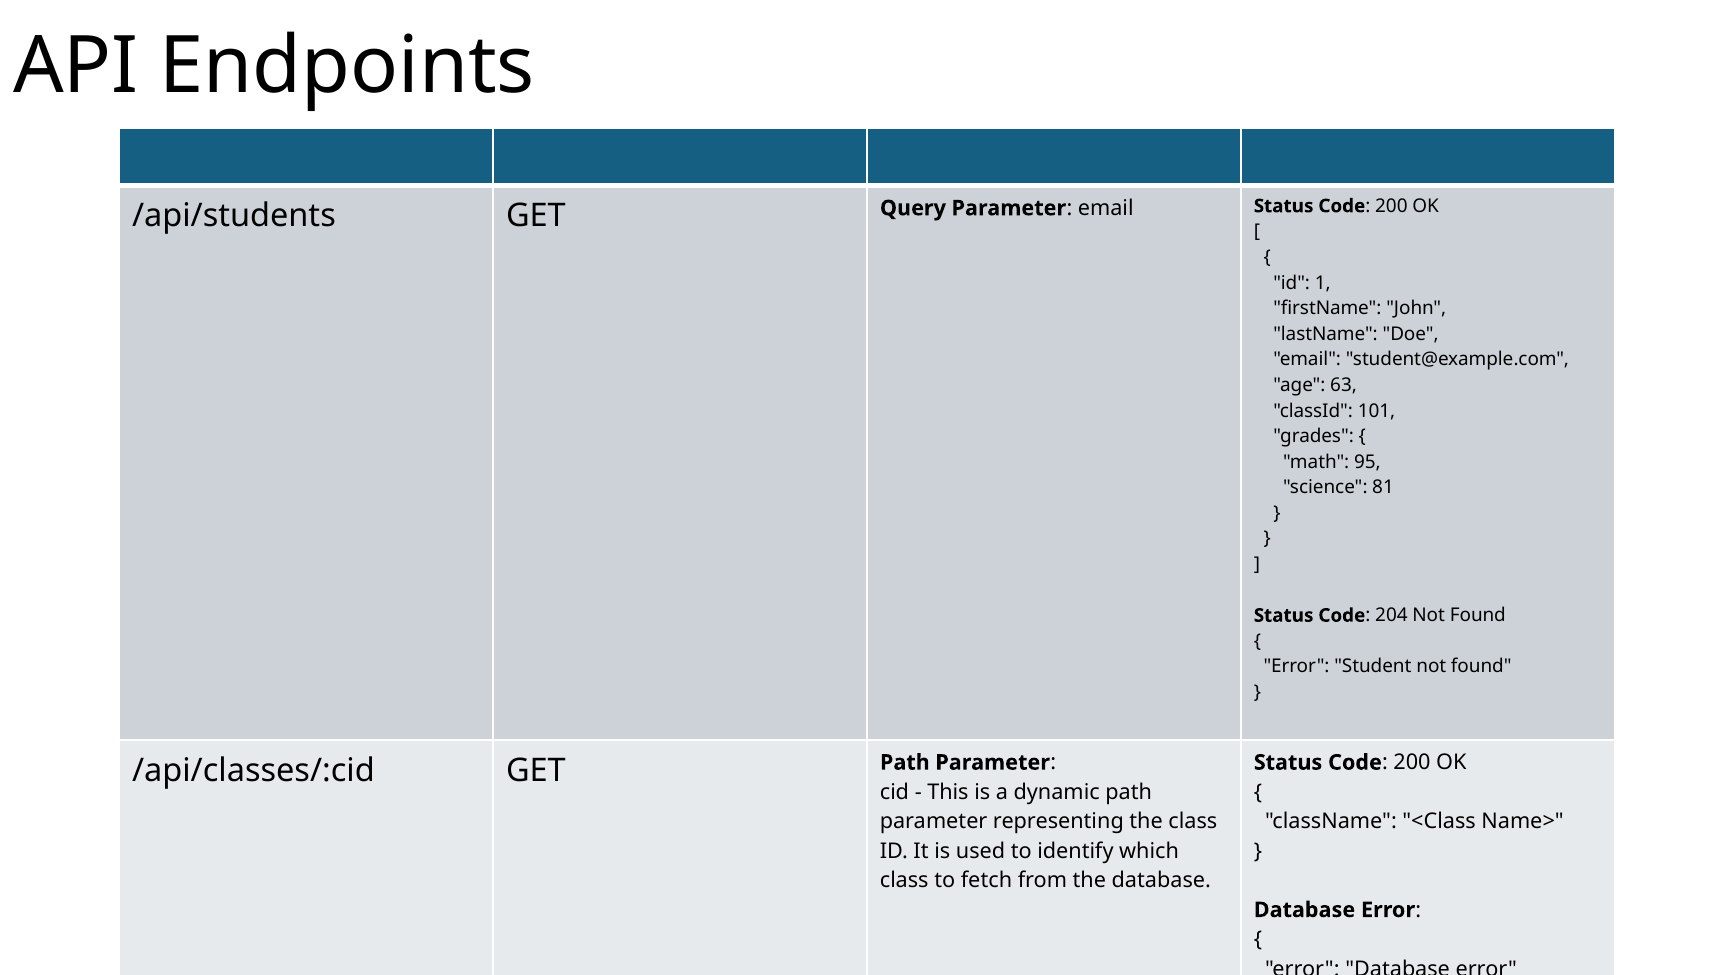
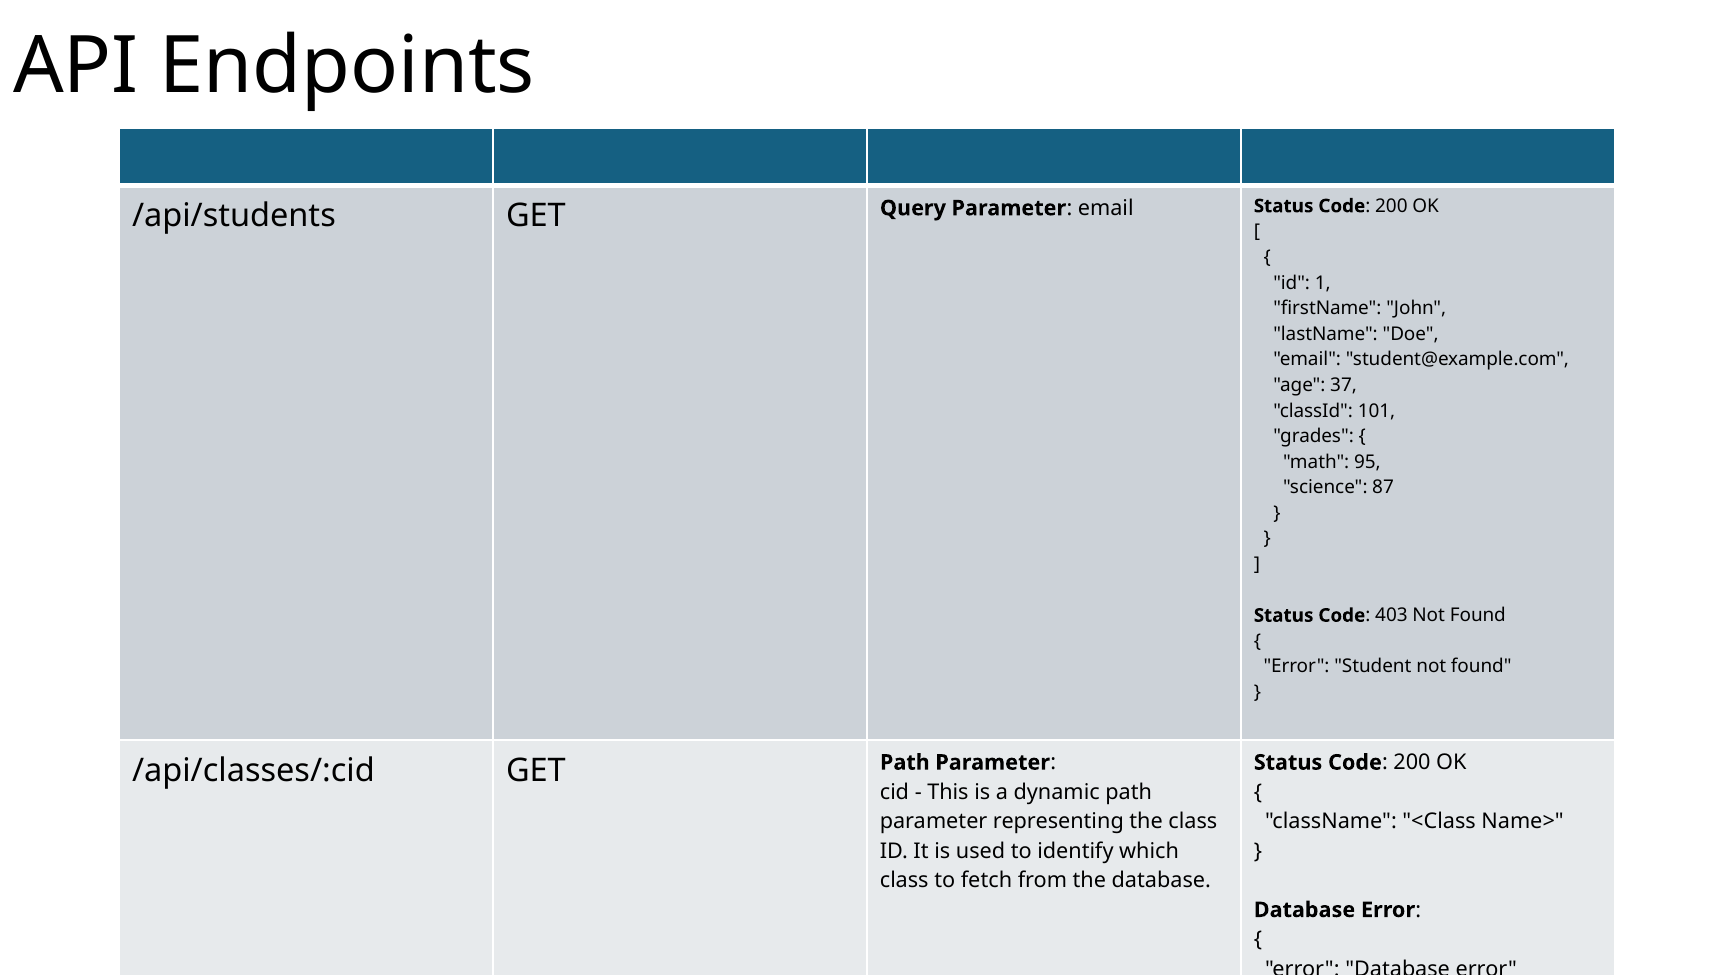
63: 63 -> 37
81: 81 -> 87
204: 204 -> 403
